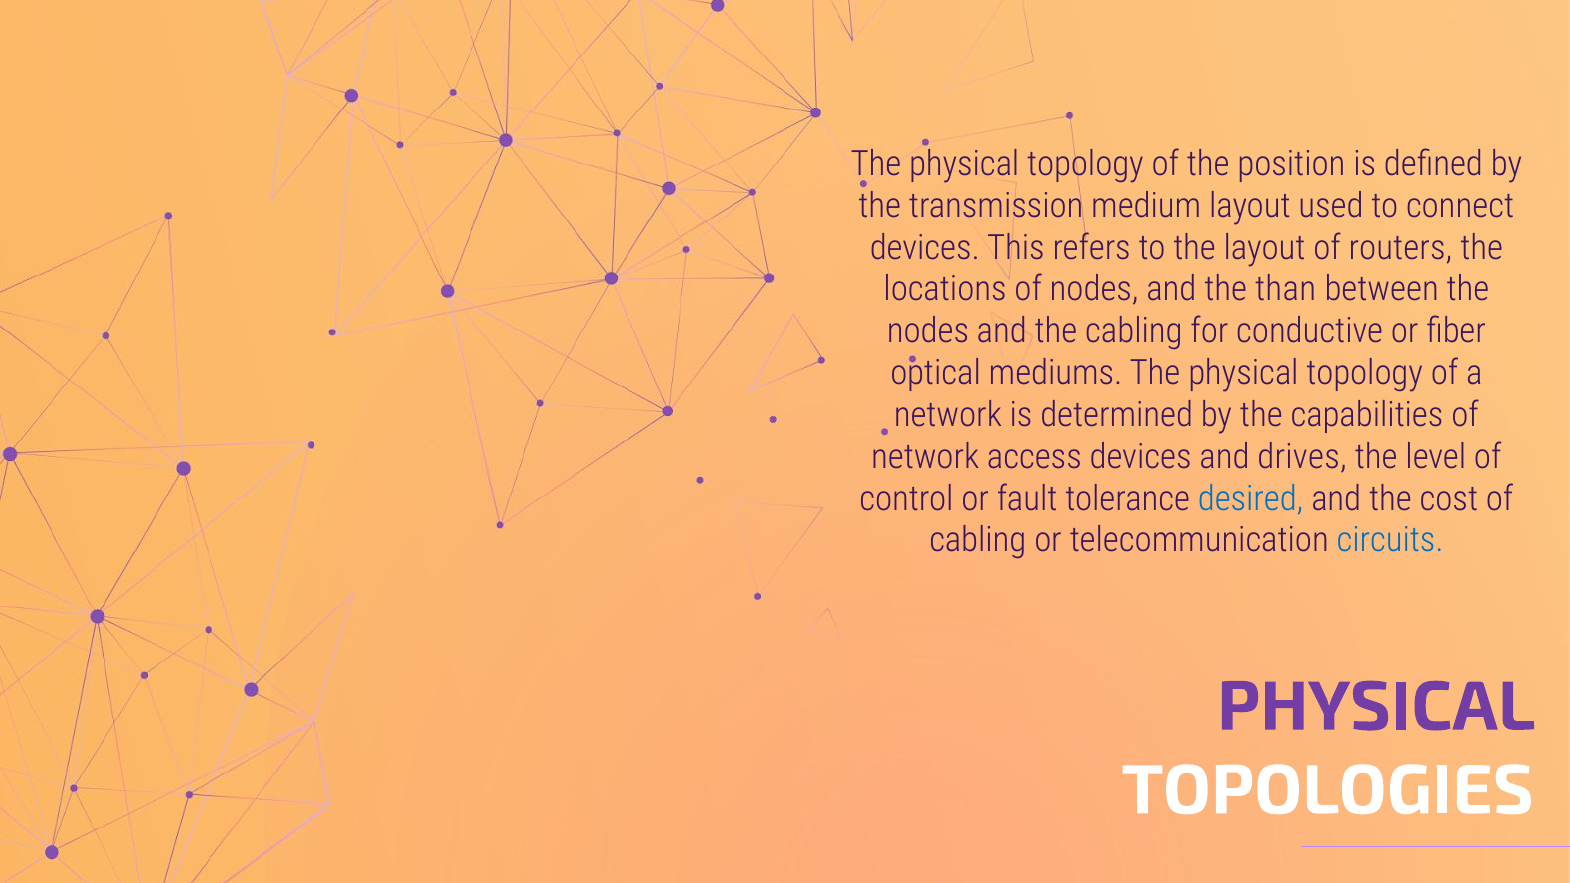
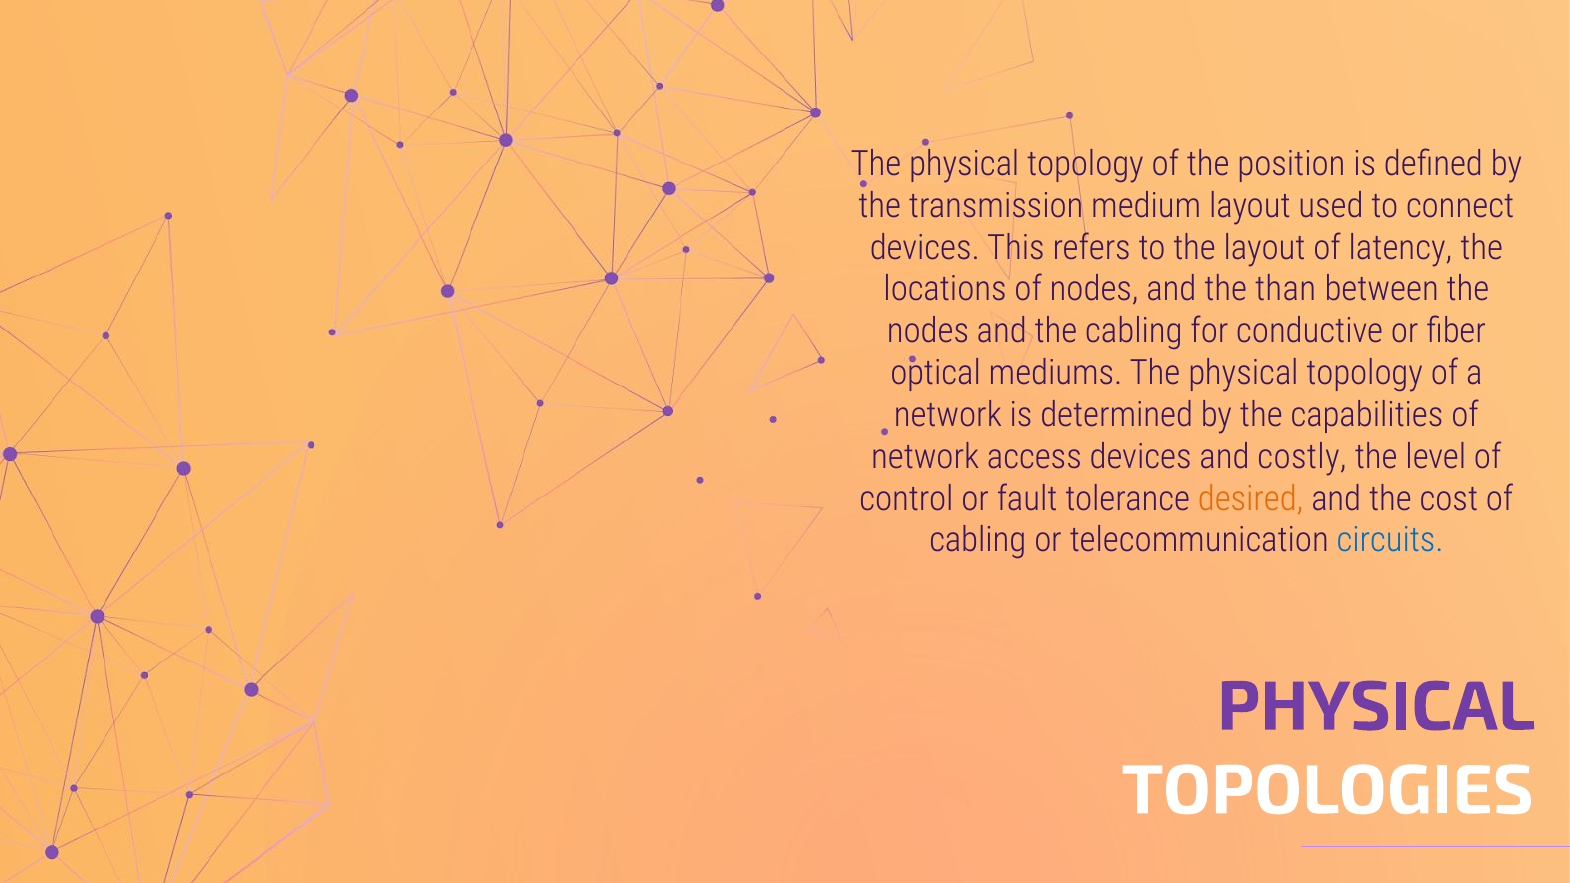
routers: routers -> latency
drives: drives -> costly
desired colour: blue -> orange
